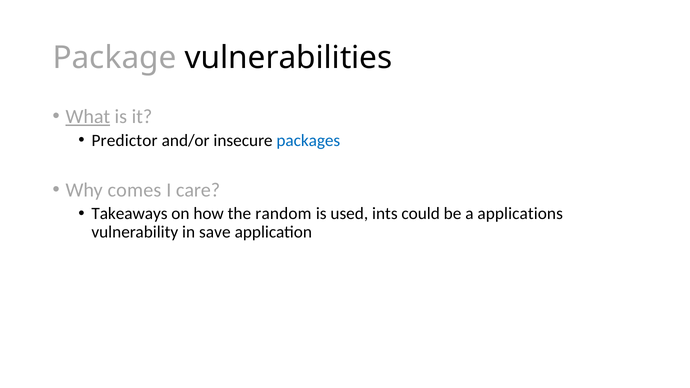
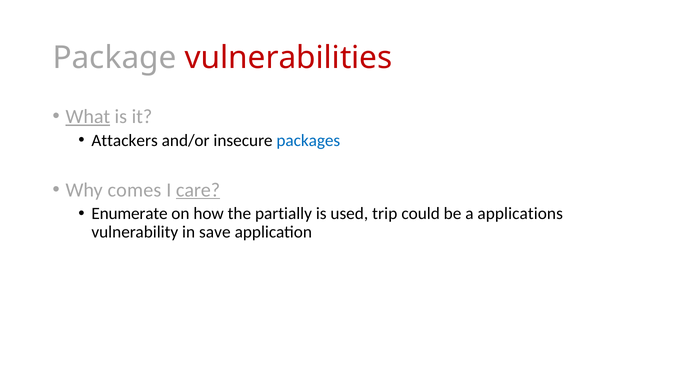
vulnerabilities colour: black -> red
Predictor: Predictor -> Attackers
care underline: none -> present
Takeaways: Takeaways -> Enumerate
random: random -> partially
ints: ints -> trip
